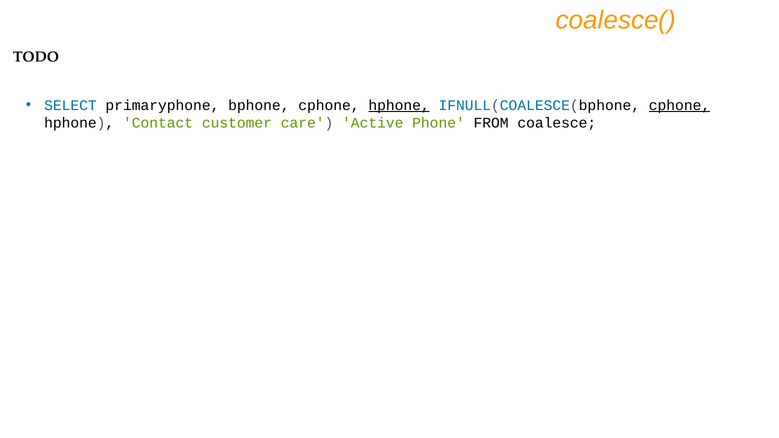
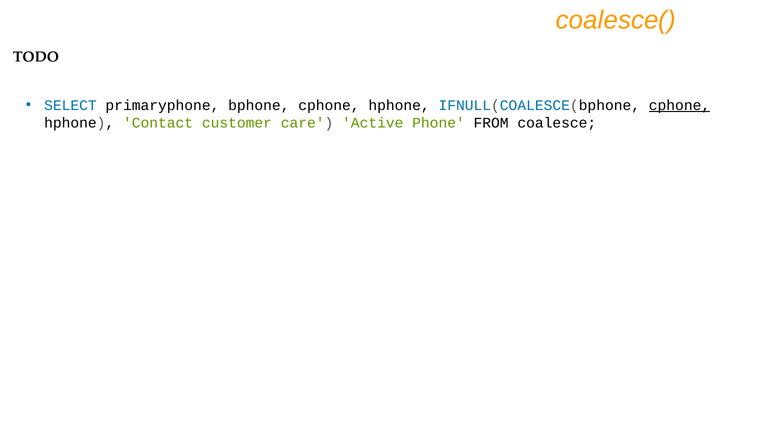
hphone at (399, 105) underline: present -> none
